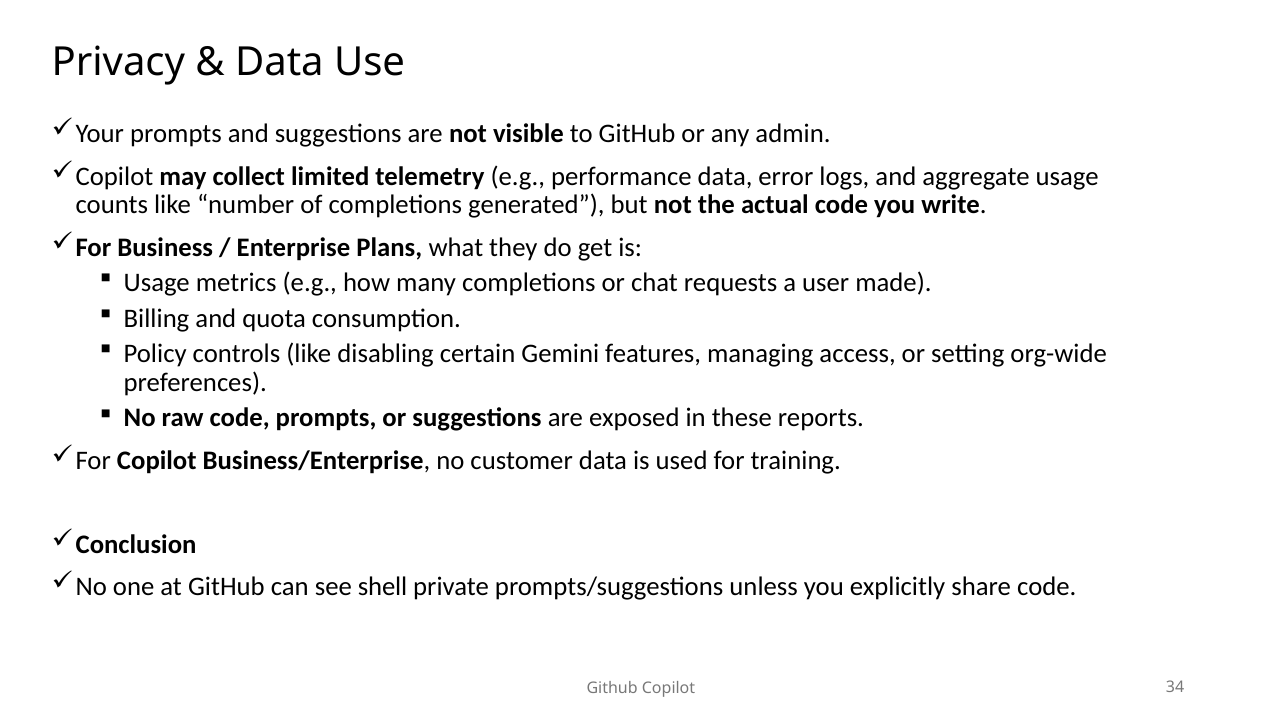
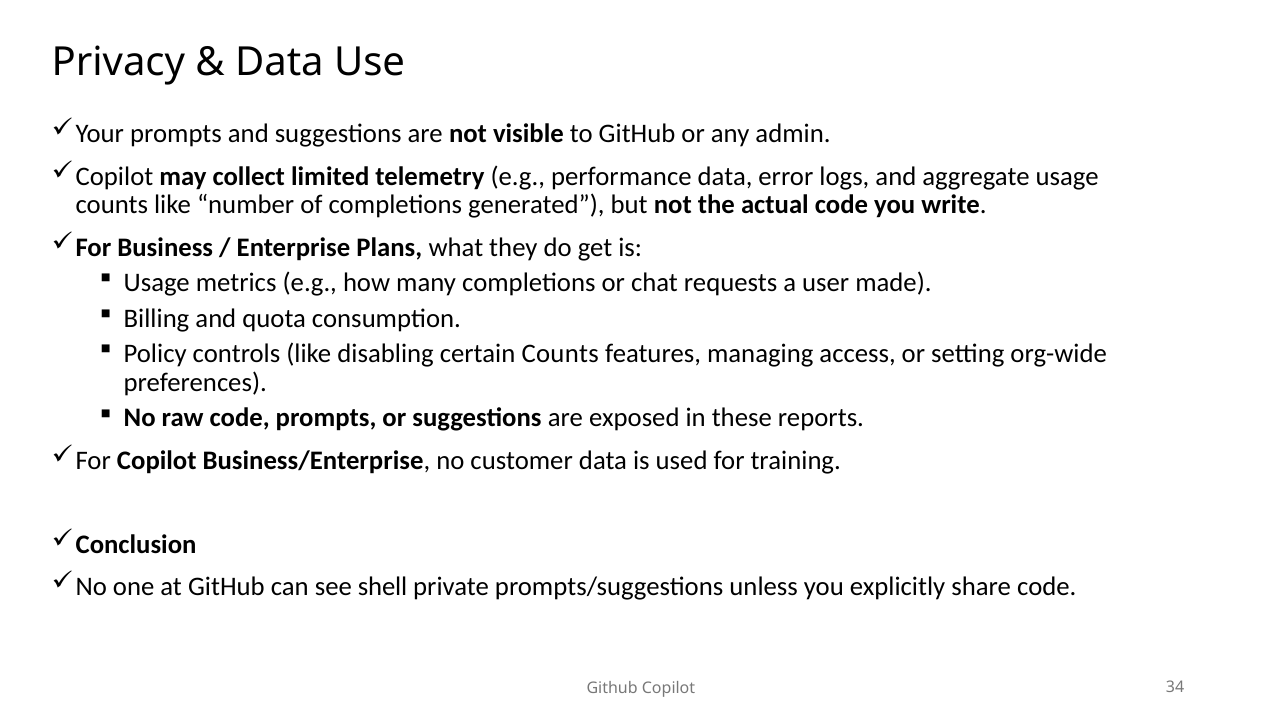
certain Gemini: Gemini -> Counts
